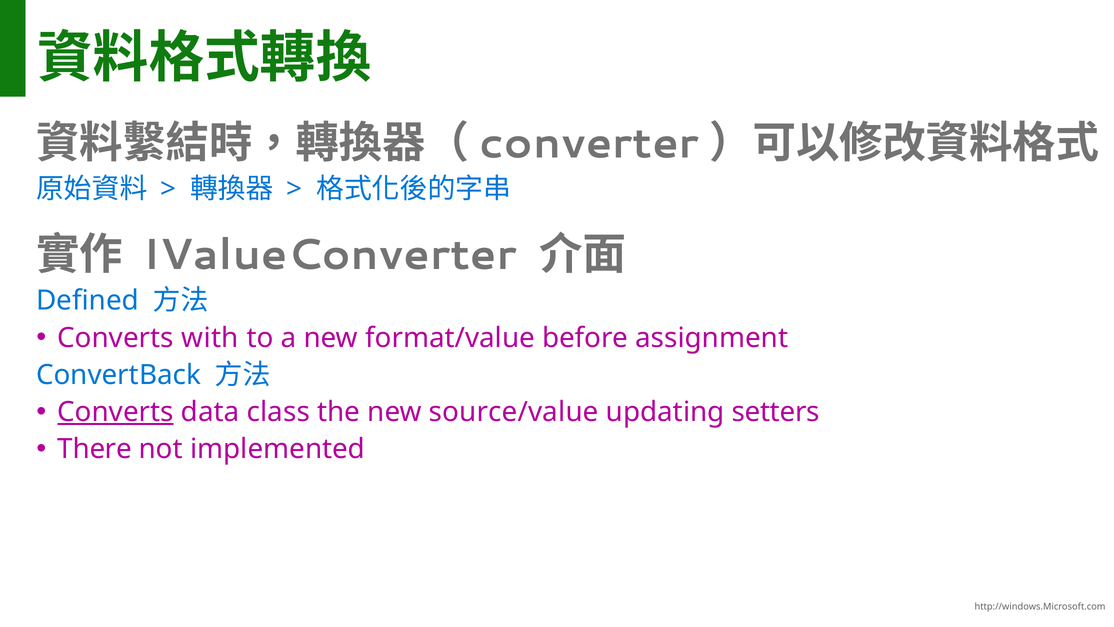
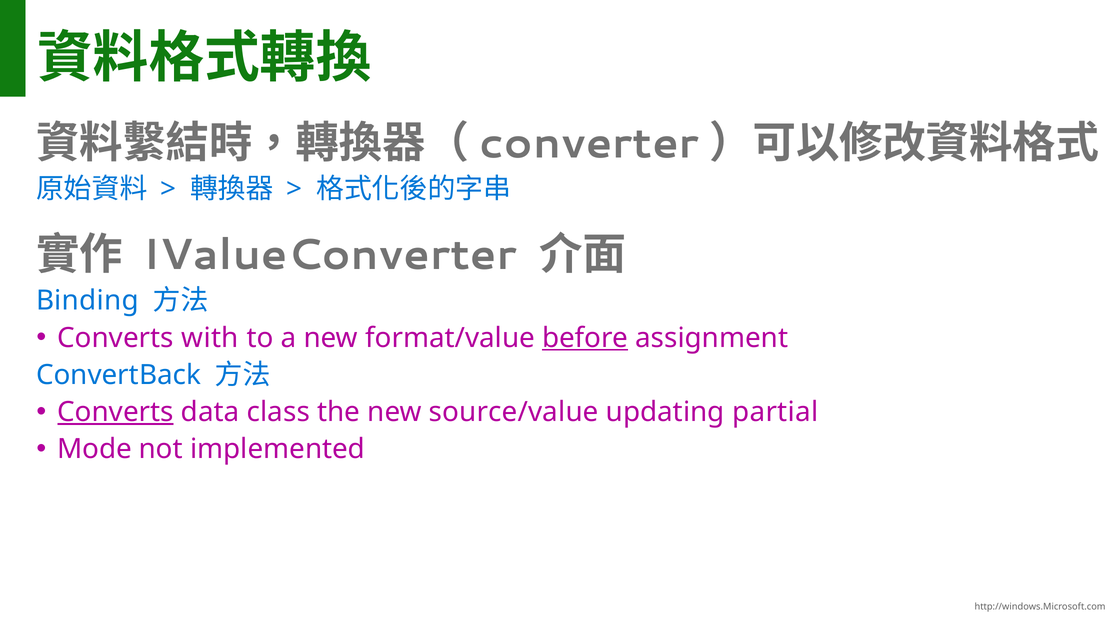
Defined: Defined -> Binding
before underline: none -> present
setters: setters -> partial
There: There -> Mode
